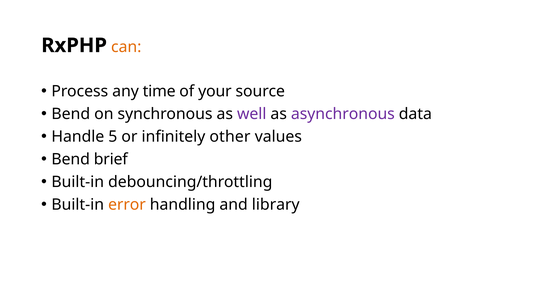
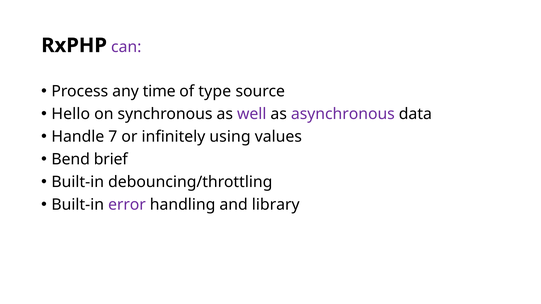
can colour: orange -> purple
your: your -> type
Bend at (71, 114): Bend -> Hello
5: 5 -> 7
other: other -> using
error colour: orange -> purple
